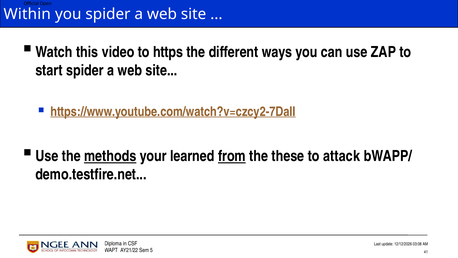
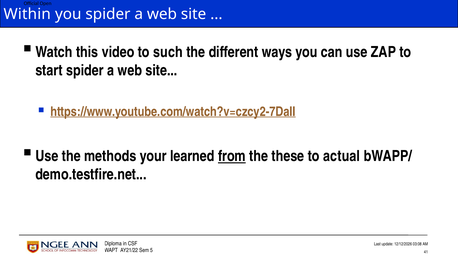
https: https -> such
methods underline: present -> none
attack: attack -> actual
